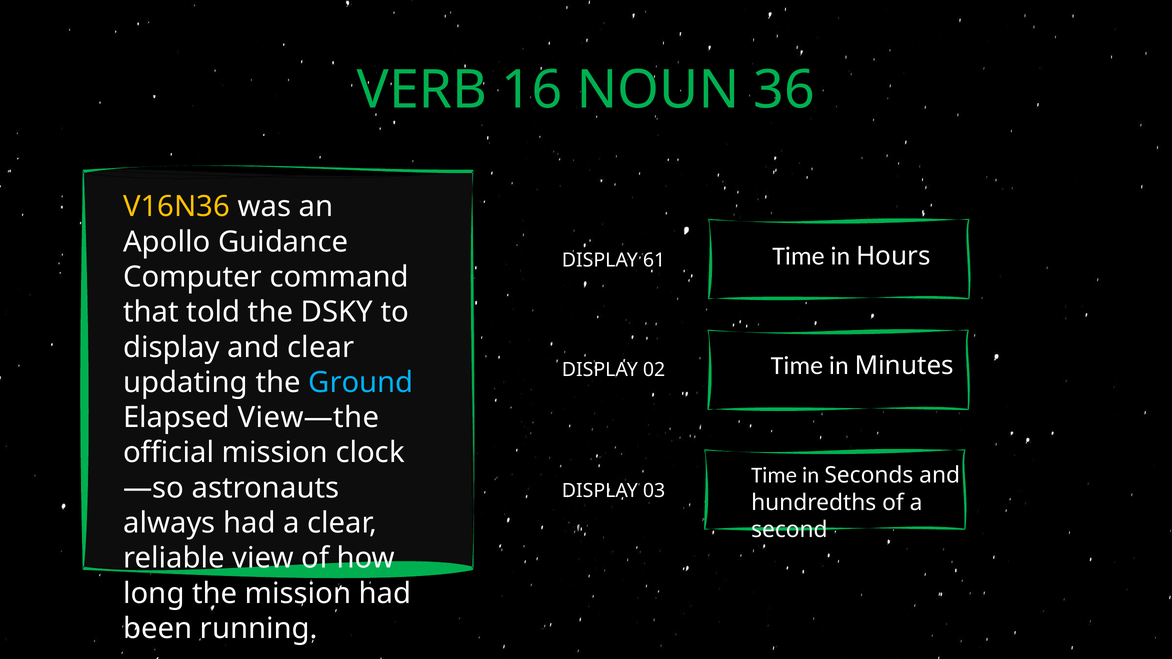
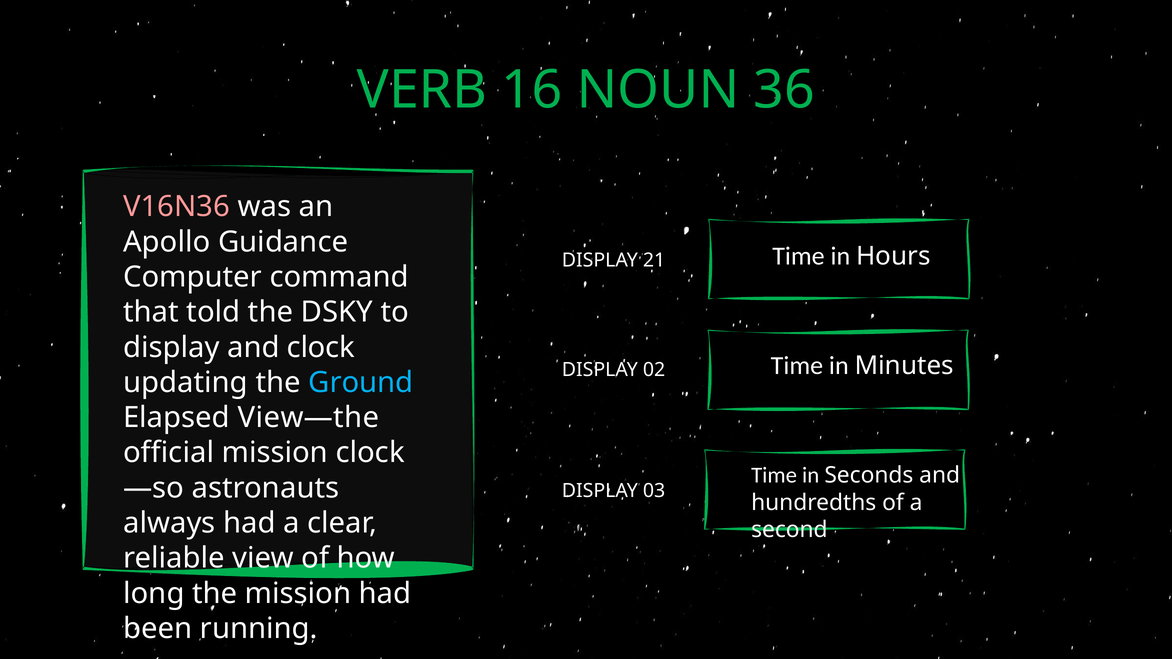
V16N36 colour: yellow -> pink
61: 61 -> 21
and clear: clear -> clock
